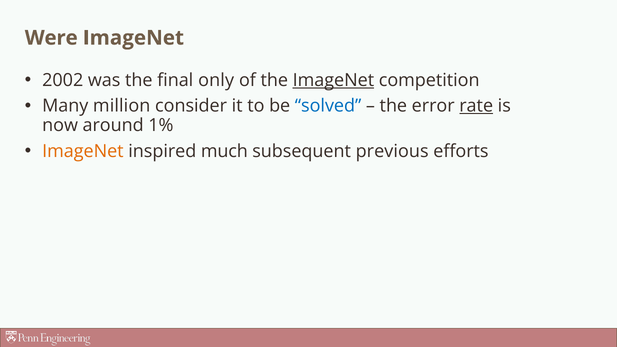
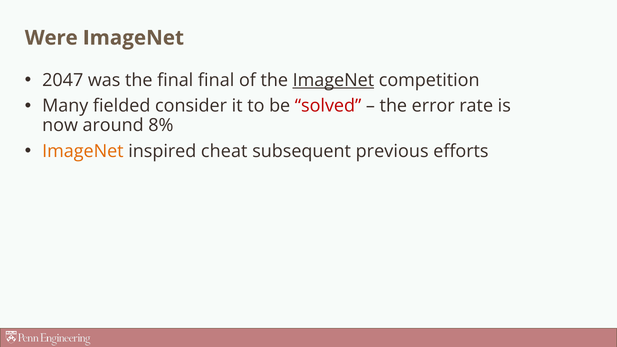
2002: 2002 -> 2047
final only: only -> final
million: million -> fielded
solved colour: blue -> red
rate underline: present -> none
1%: 1% -> 8%
much: much -> cheat
